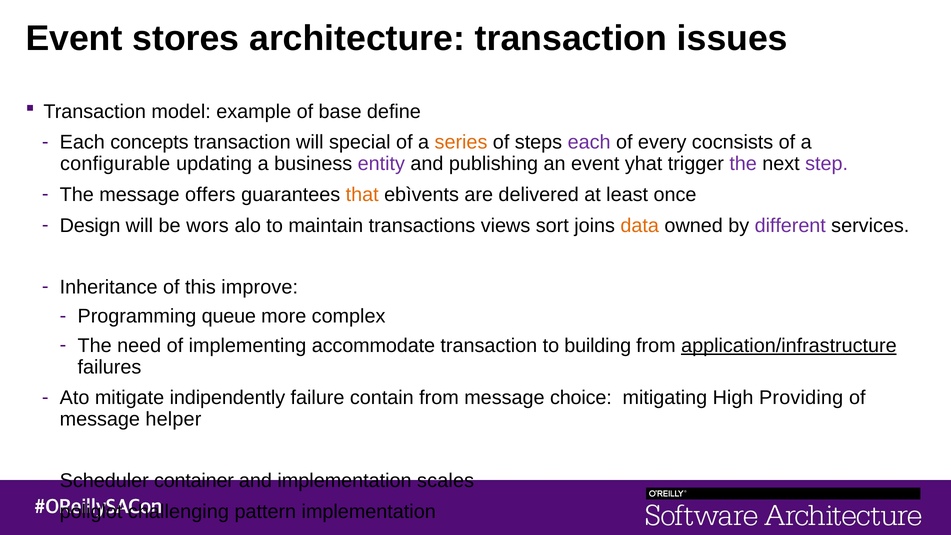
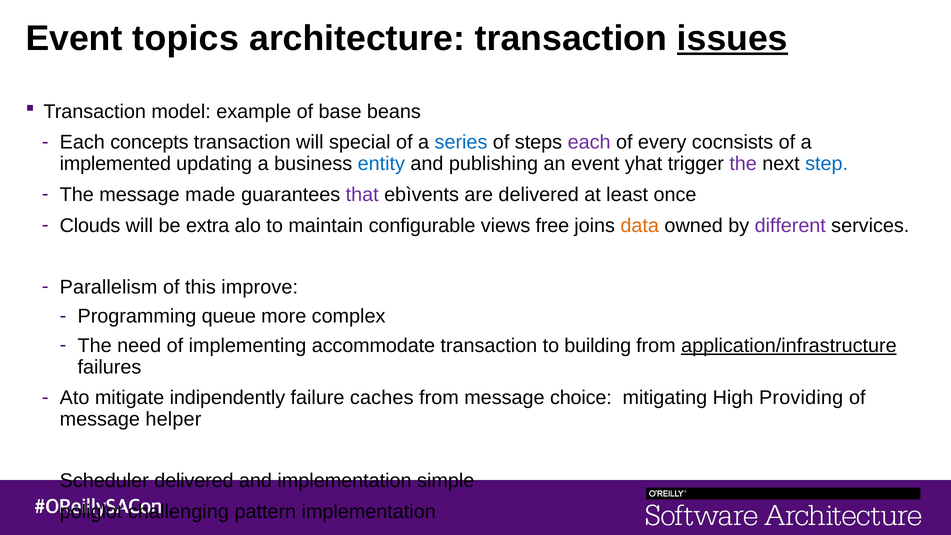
stores: stores -> topics
issues underline: none -> present
define: define -> beans
series colour: orange -> blue
configurable: configurable -> implemented
entity colour: purple -> blue
step colour: purple -> blue
offers: offers -> made
that colour: orange -> purple
Design: Design -> Clouds
wors: wors -> extra
transactions: transactions -> configurable
sort: sort -> free
Inheritance: Inheritance -> Parallelism
contain: contain -> caches
Scheduler container: container -> delivered
scales: scales -> simple
